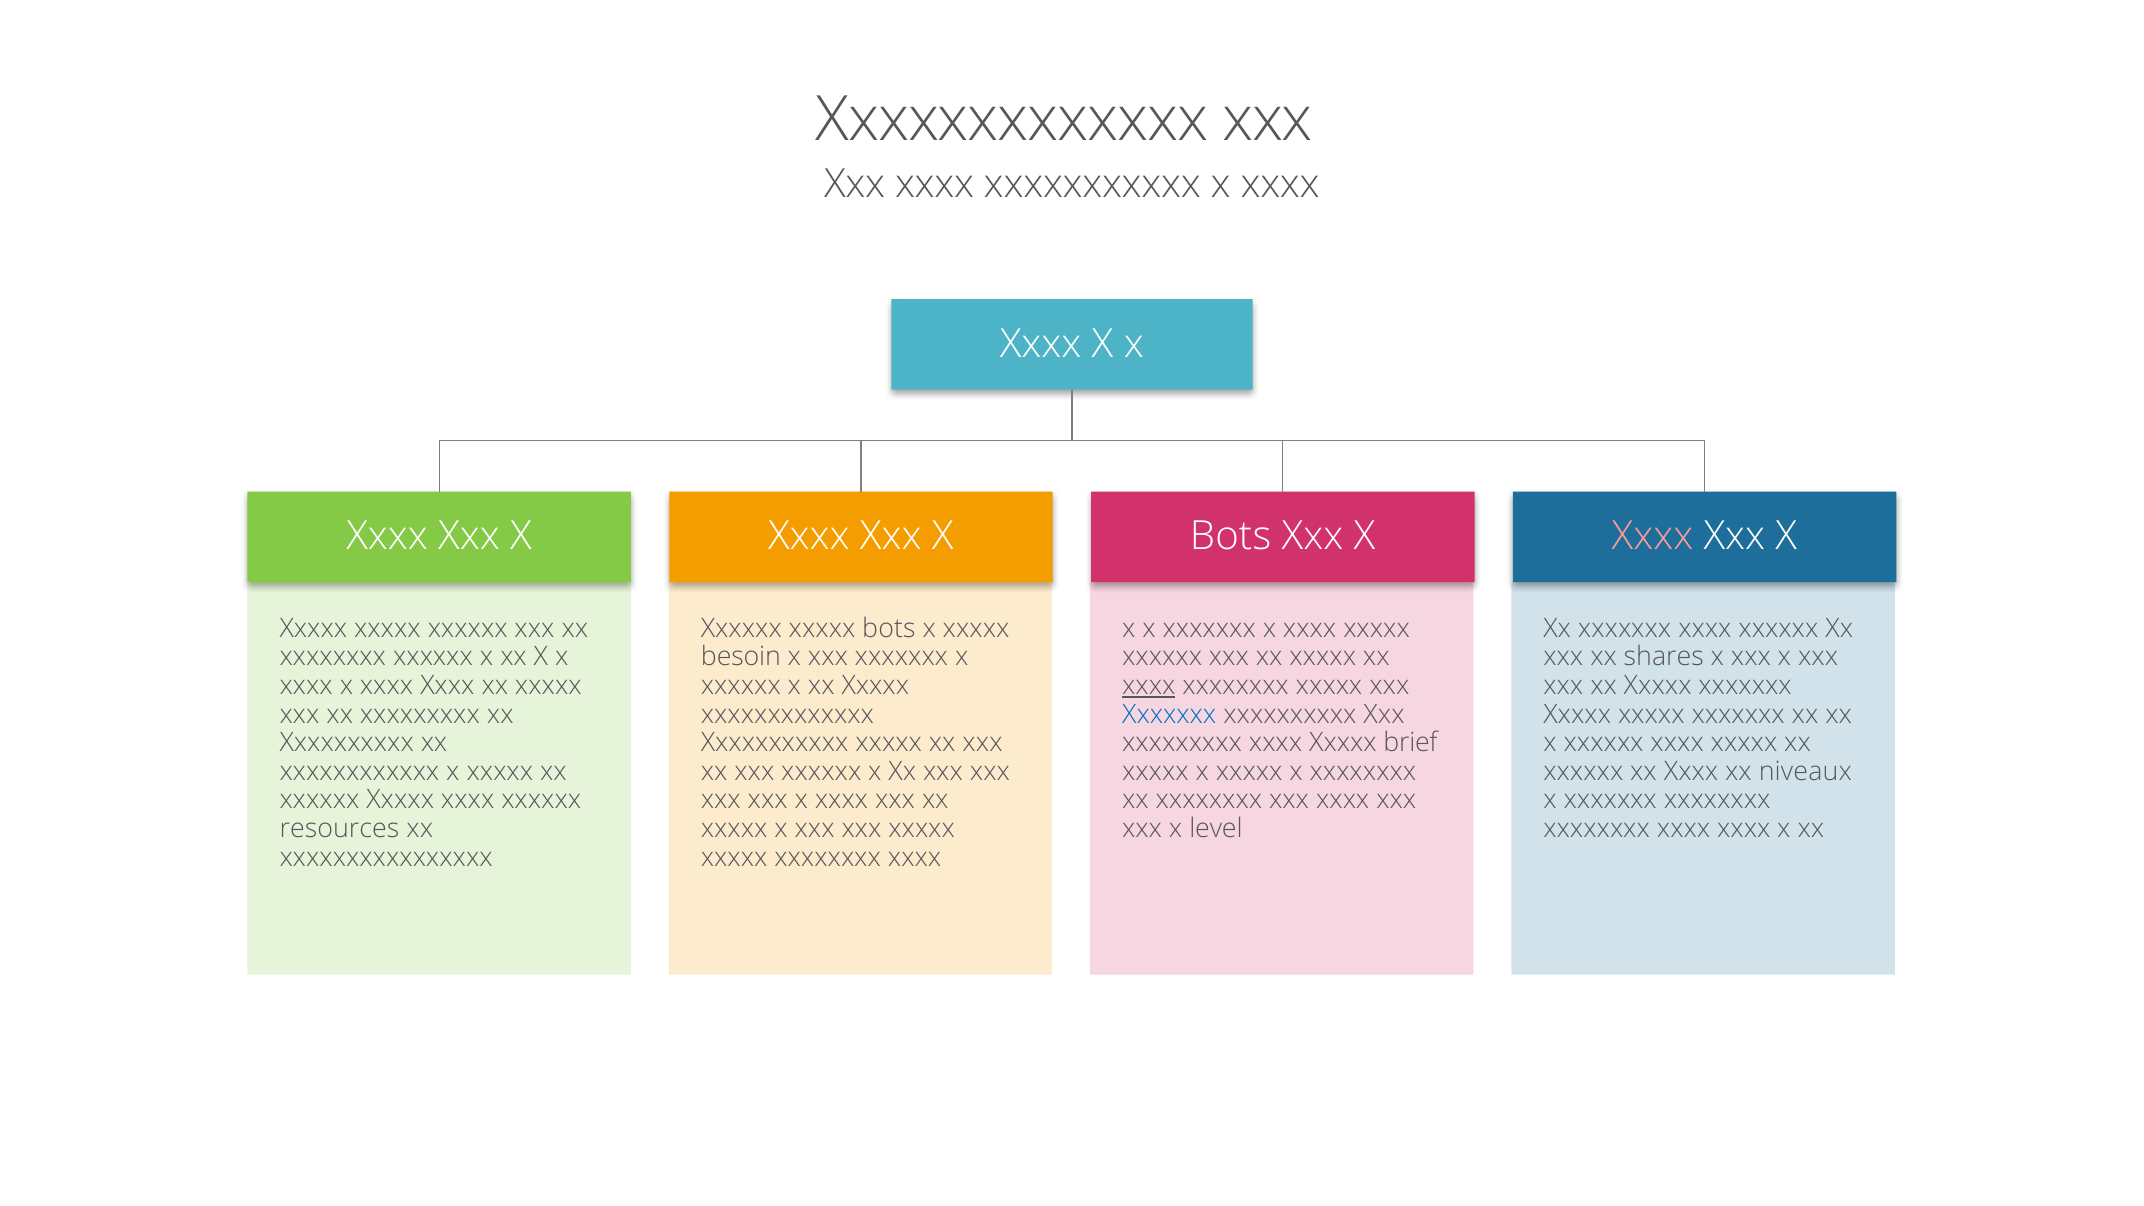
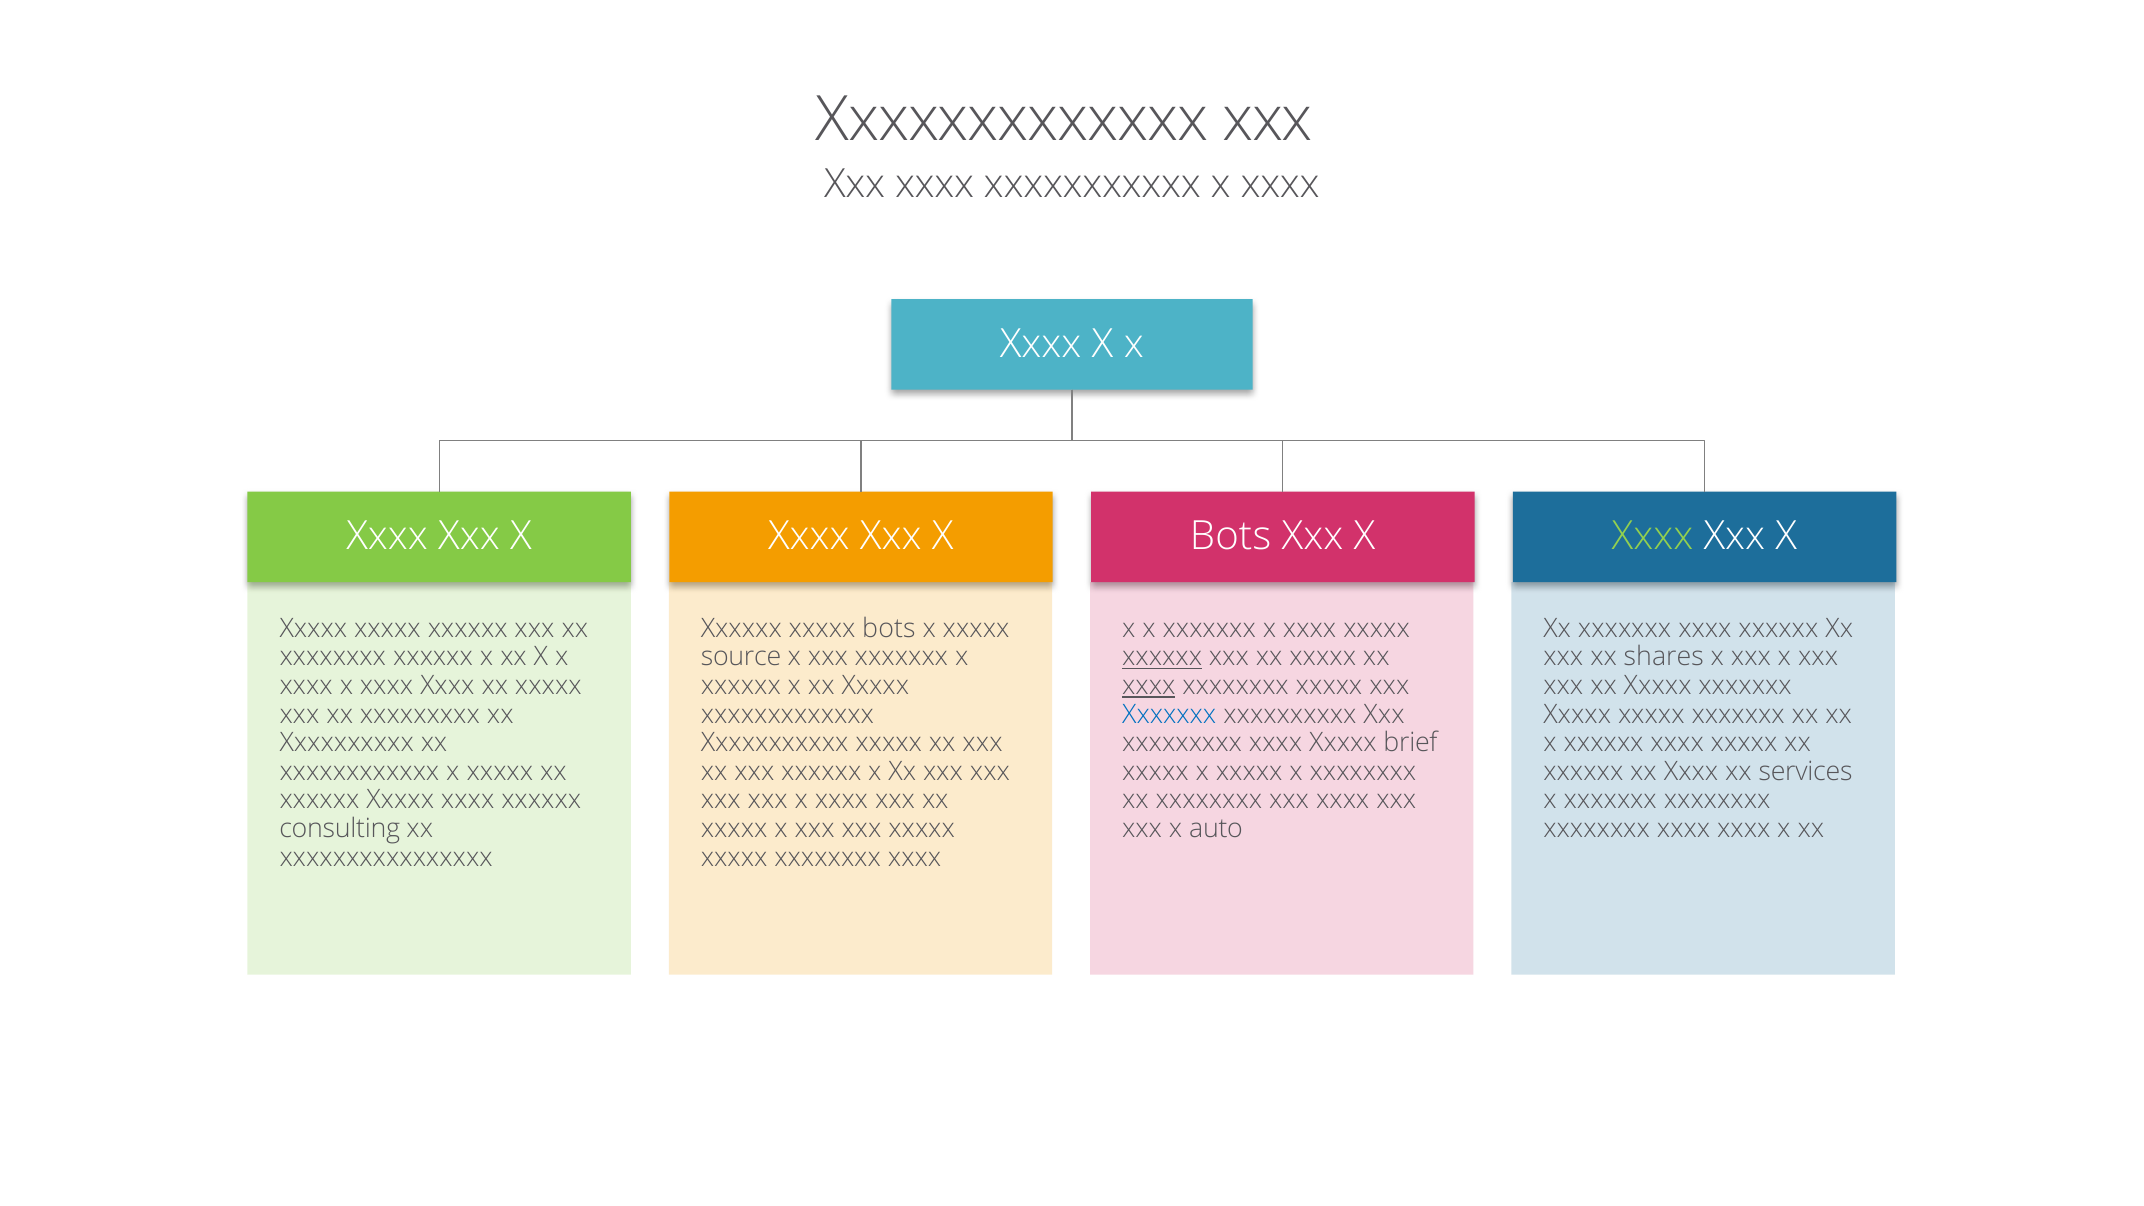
Xxxx at (1653, 537) colour: pink -> light green
besoin: besoin -> source
xxxxxx at (1162, 657) underline: none -> present
niveaux: niveaux -> services
resources: resources -> consulting
level: level -> auto
